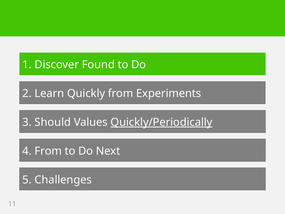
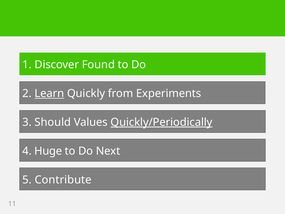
Learn underline: none -> present
4 From: From -> Huge
Challenges: Challenges -> Contribute
